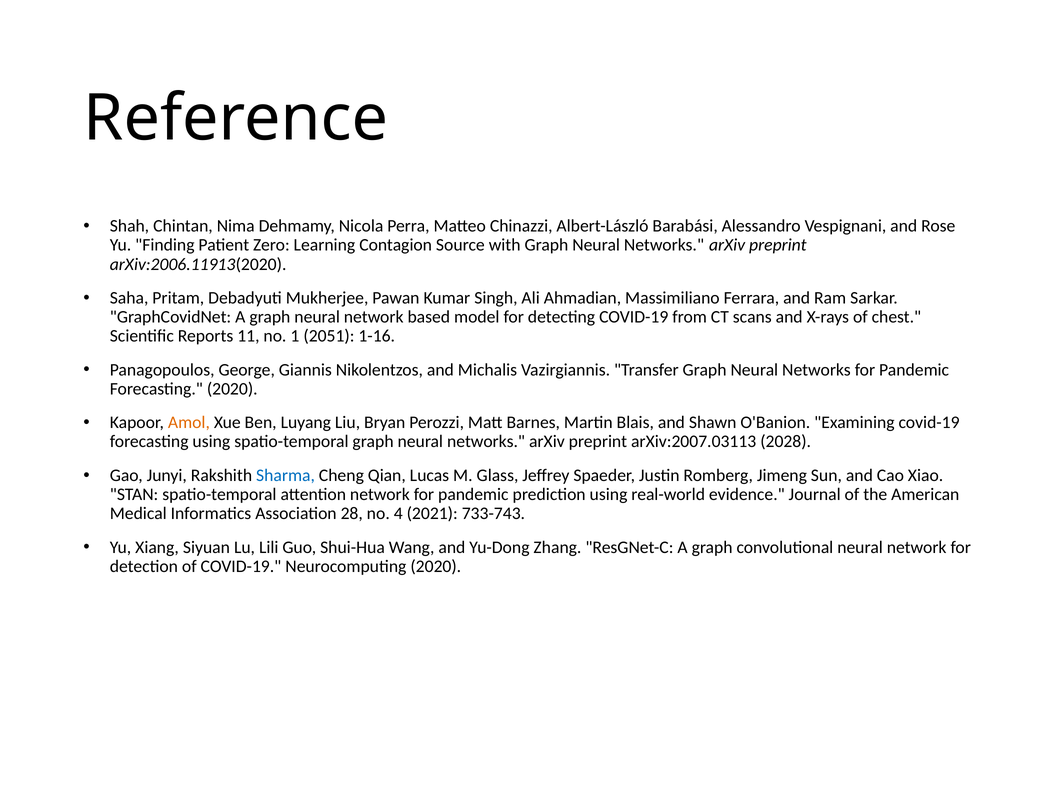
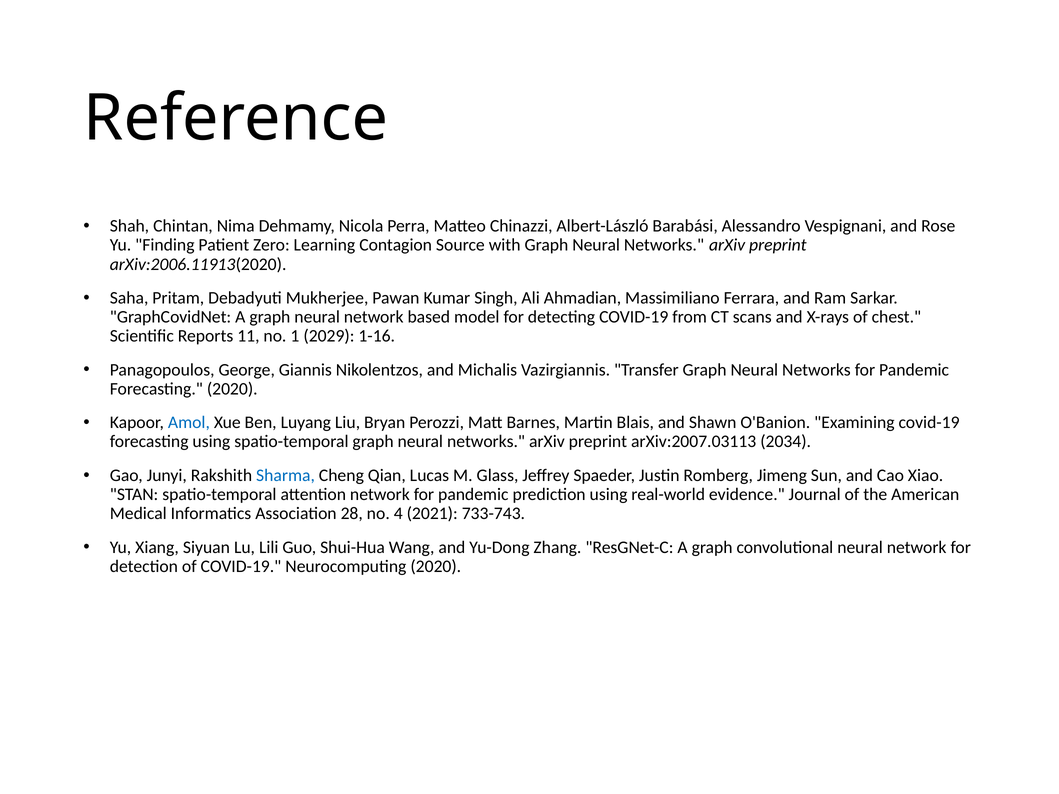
2051: 2051 -> 2029
Amol colour: orange -> blue
2028: 2028 -> 2034
